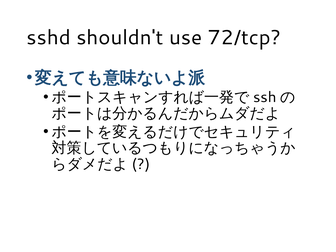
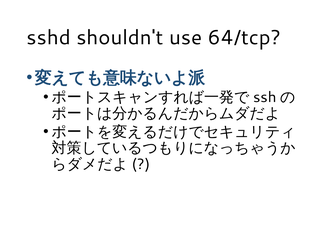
72/tcp: 72/tcp -> 64/tcp
